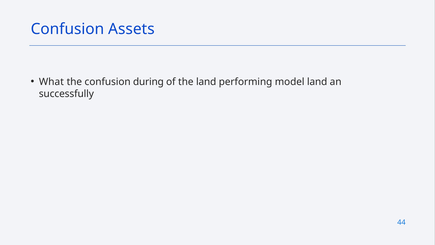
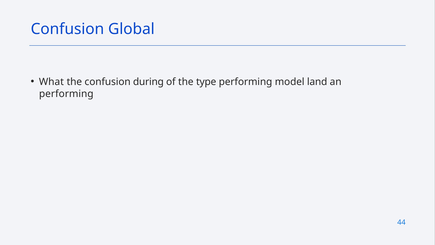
Assets: Assets -> Global
the land: land -> type
successfully at (66, 94): successfully -> performing
